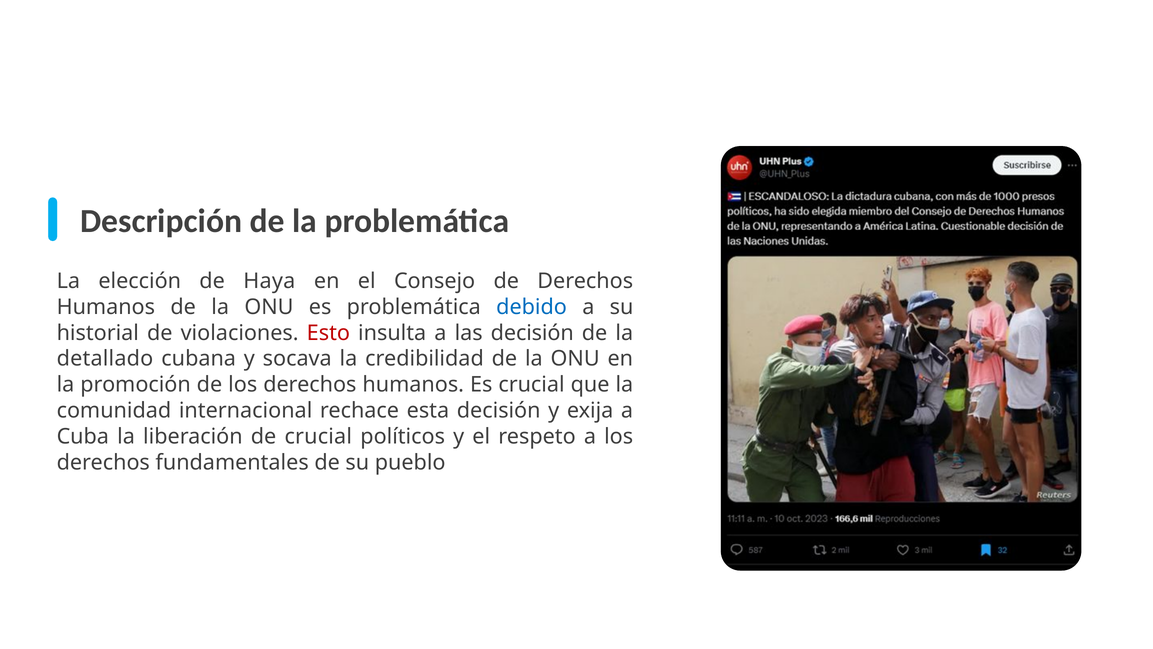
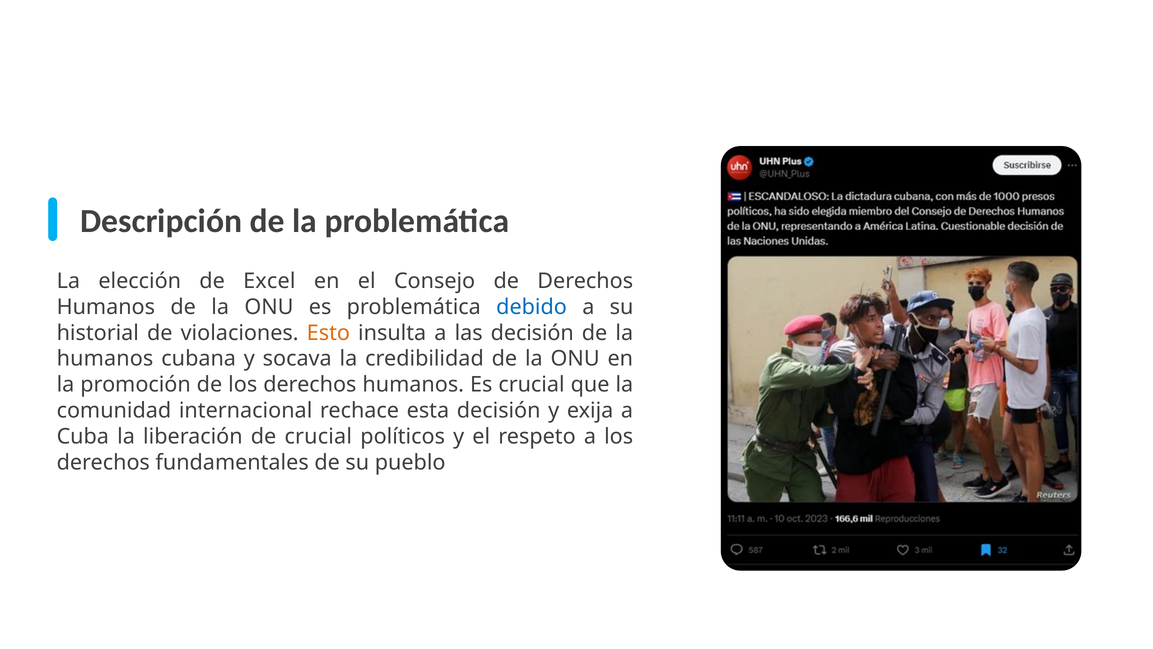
Haya: Haya -> Excel
Esto colour: red -> orange
detallado at (105, 359): detallado -> humanos
